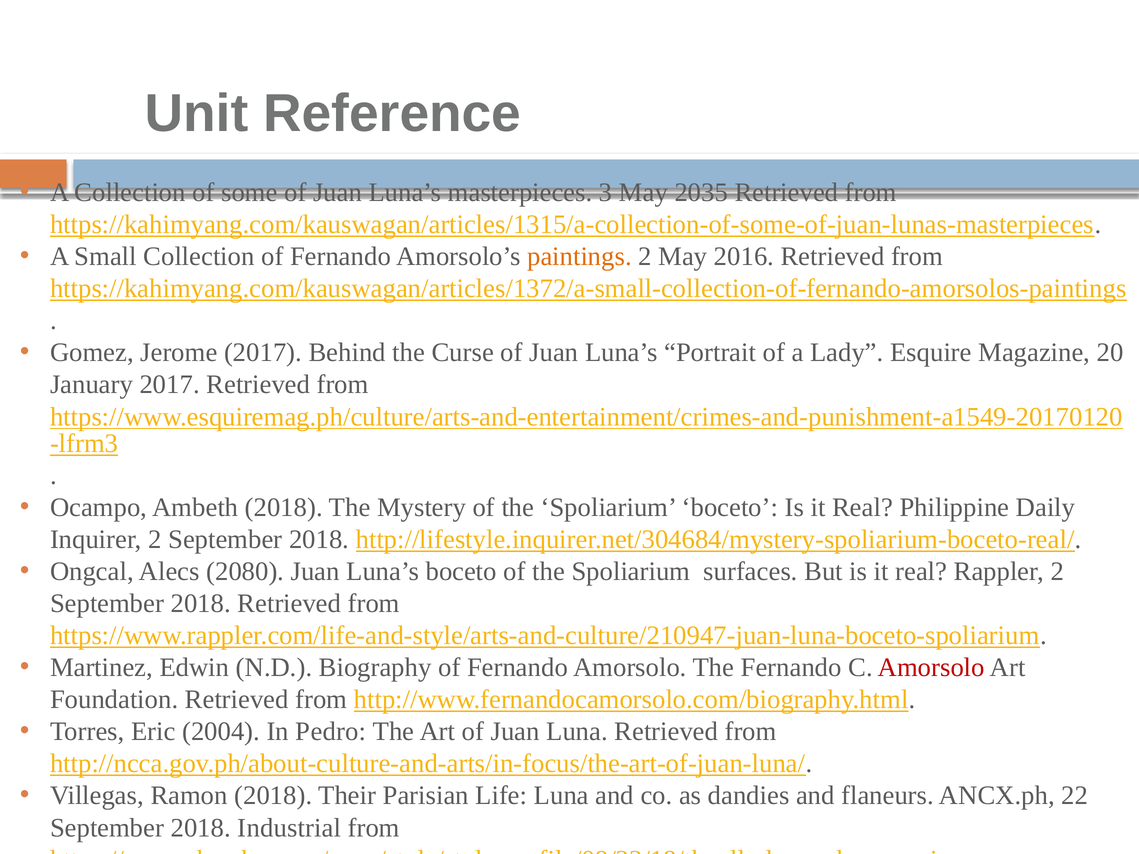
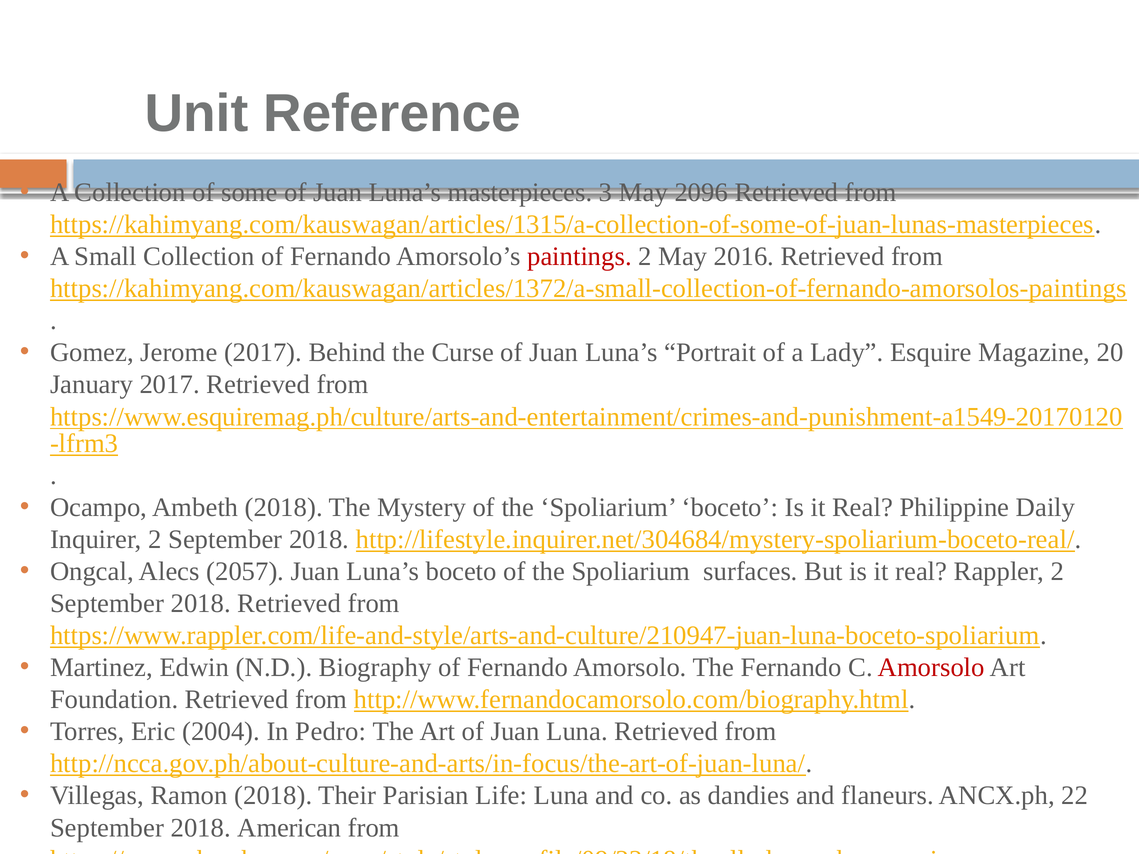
2035: 2035 -> 2096
paintings colour: orange -> red
2080: 2080 -> 2057
Industrial: Industrial -> American
